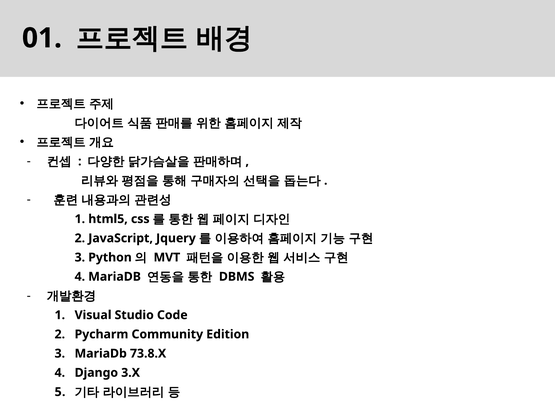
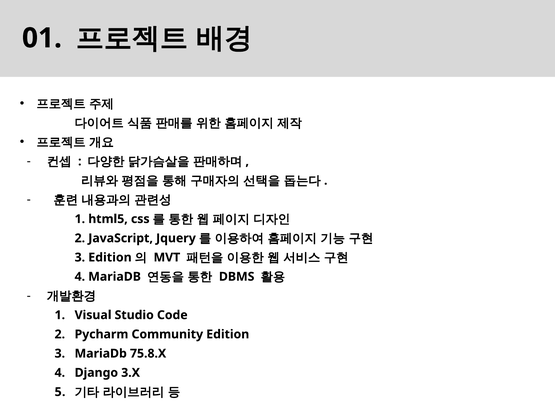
3 Python: Python -> Edition
73.8.X: 73.8.X -> 75.8.X
